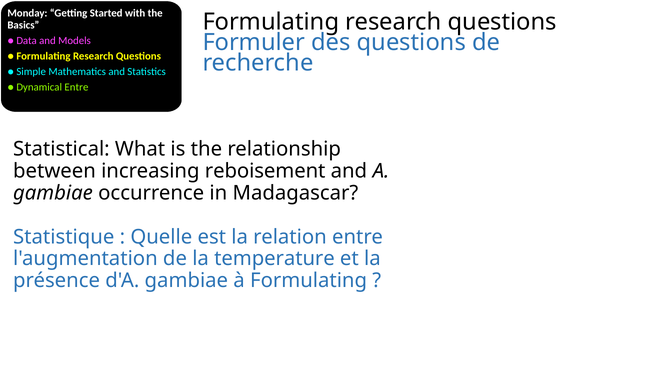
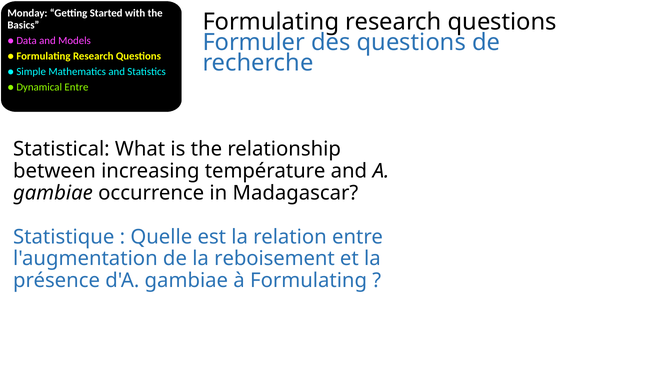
reboisement: reboisement -> température
temperature: temperature -> reboisement
